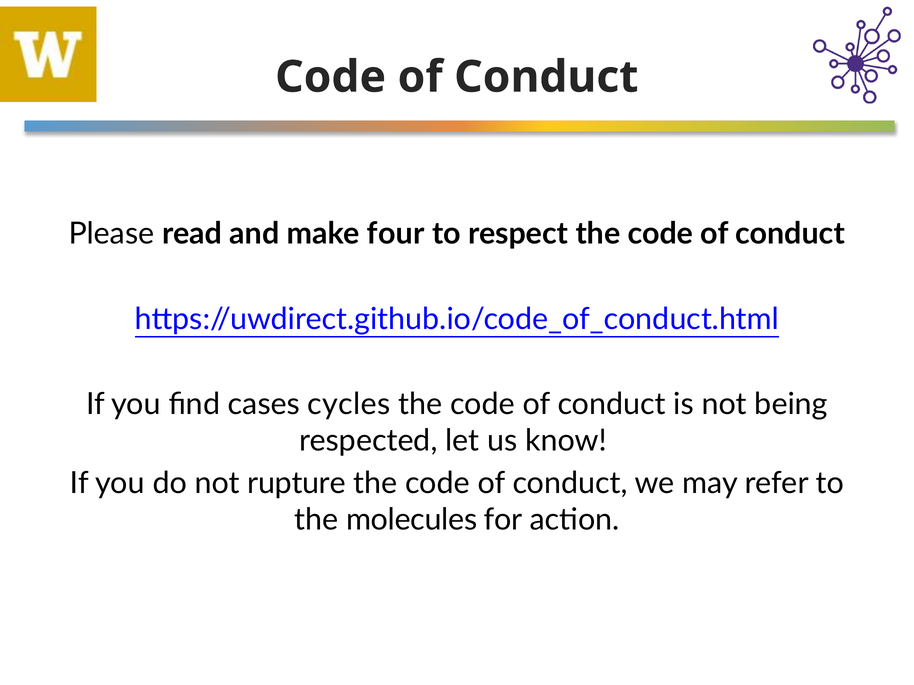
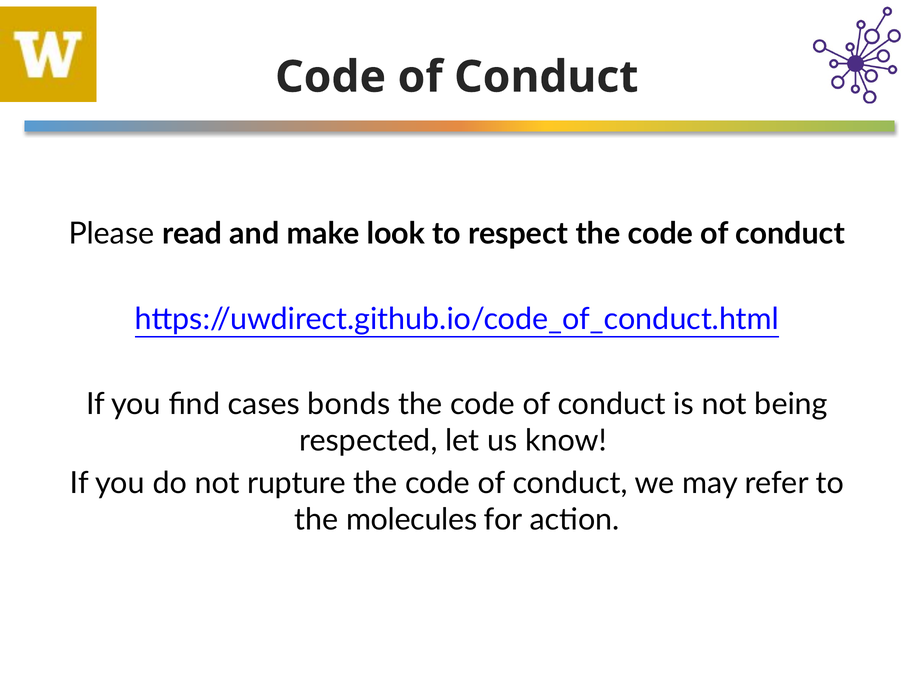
four: four -> look
cycles: cycles -> bonds
